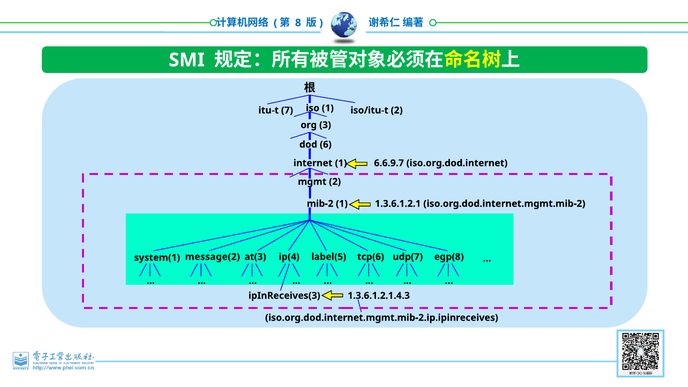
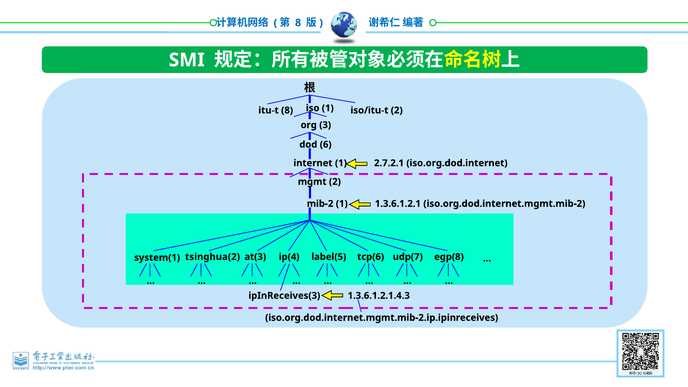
itu-t 7: 7 -> 8
6.6.9.7: 6.6.9.7 -> 2.7.2.1
message(2: message(2 -> tsinghua(2
